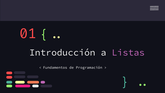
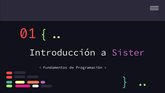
Listas: Listas -> Sister
